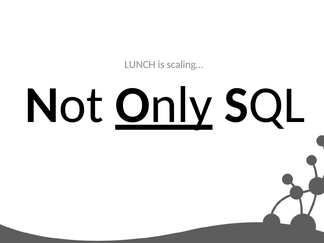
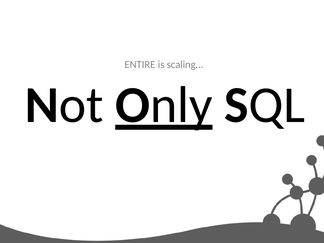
LUNCH: LUNCH -> ENTIRE
